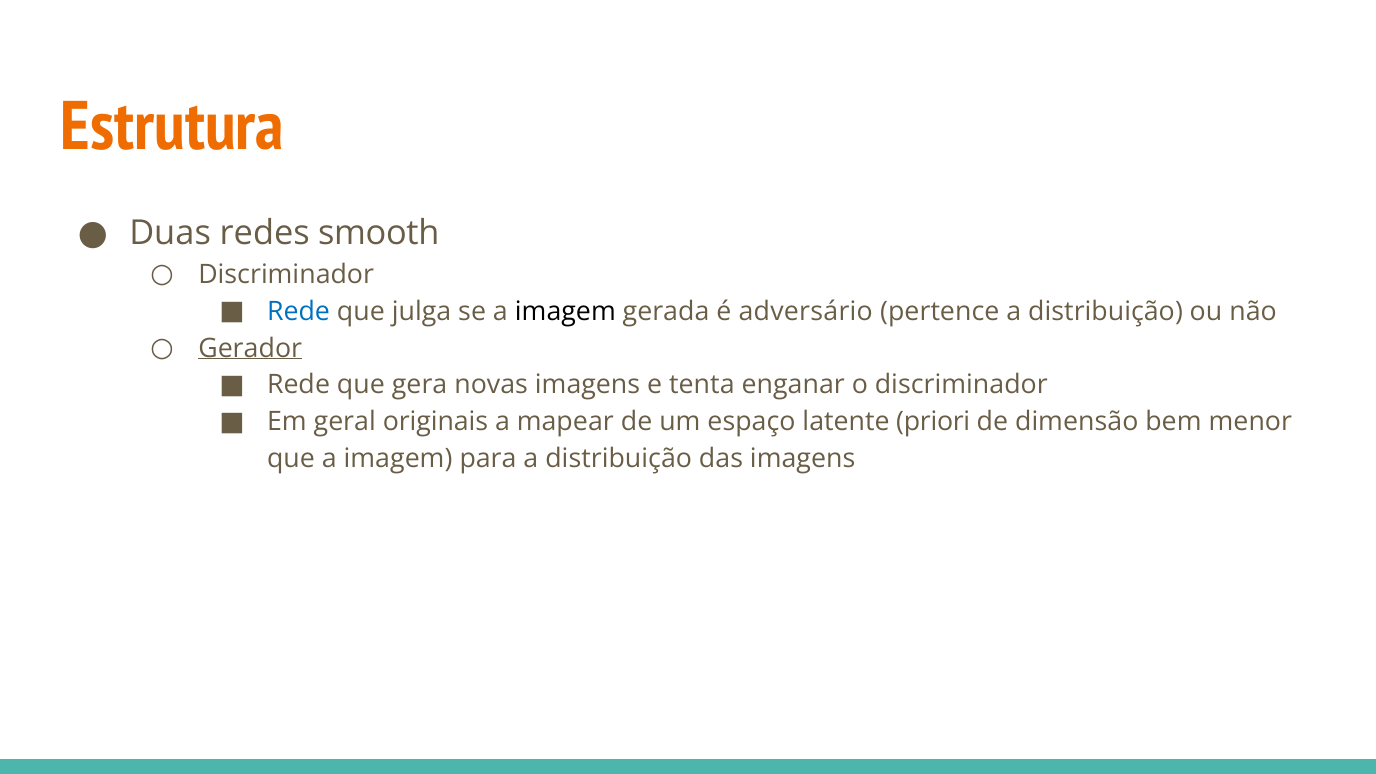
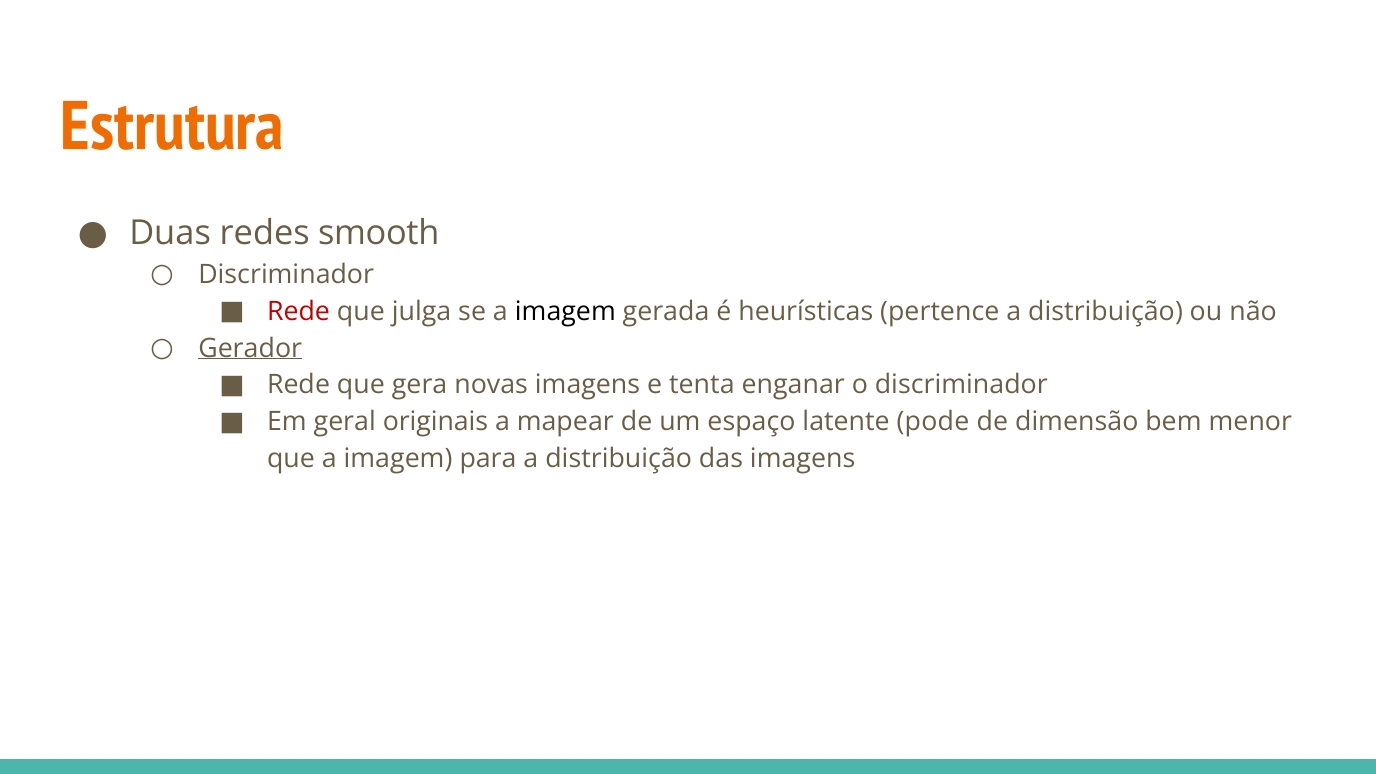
Rede at (299, 311) colour: blue -> red
adversário: adversário -> heurísticas
priori: priori -> pode
